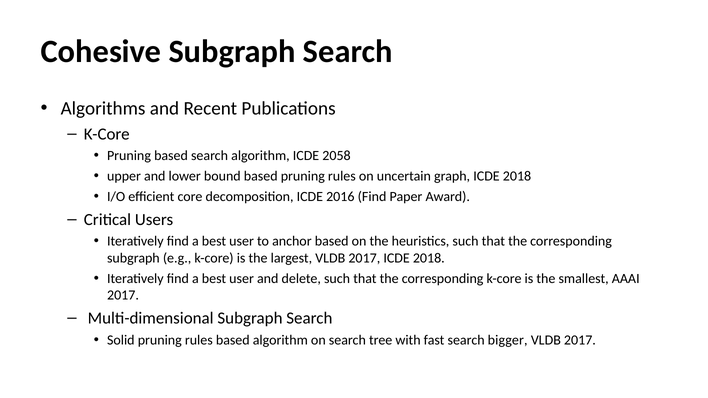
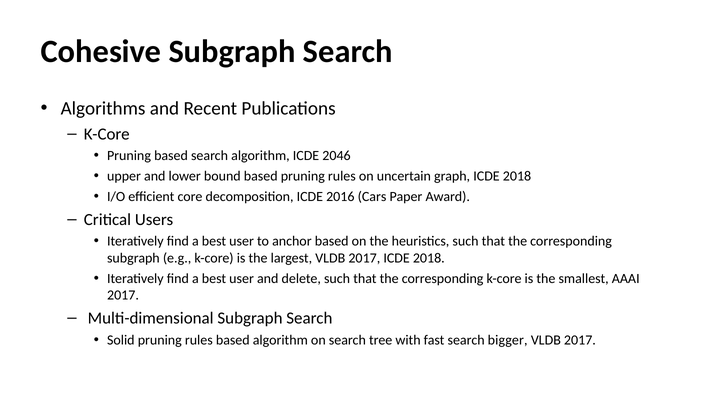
2058: 2058 -> 2046
2016 Find: Find -> Cars
